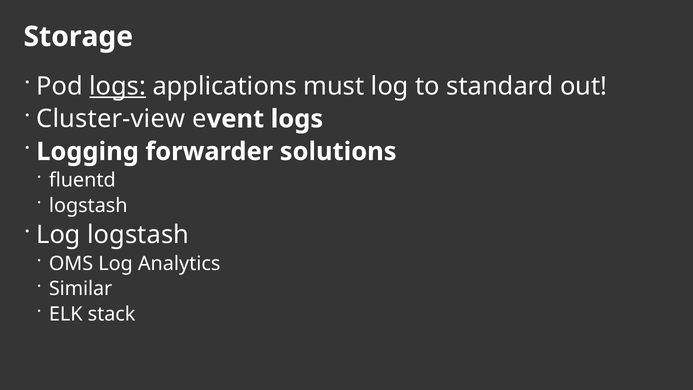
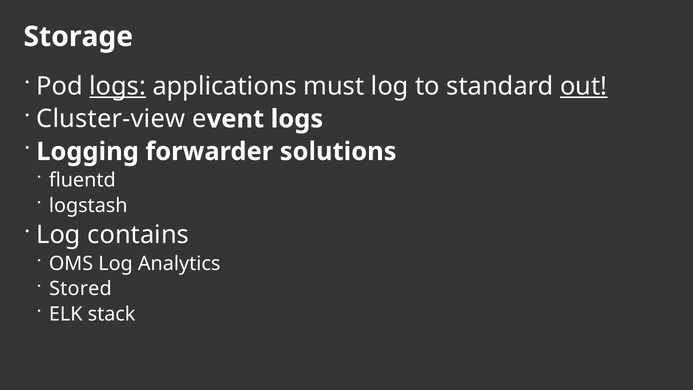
out underline: none -> present
Log logstash: logstash -> contains
Similar: Similar -> Stored
